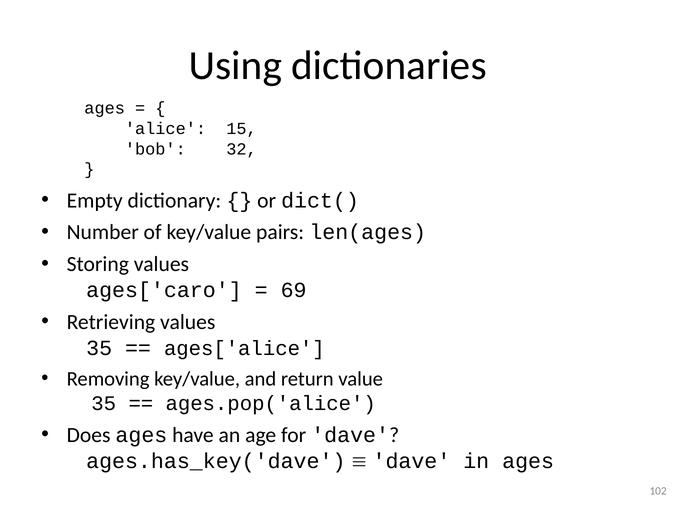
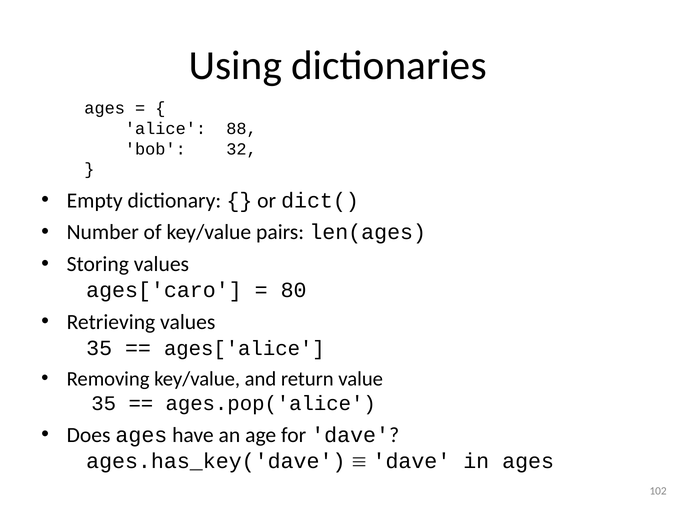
15: 15 -> 88
69: 69 -> 80
